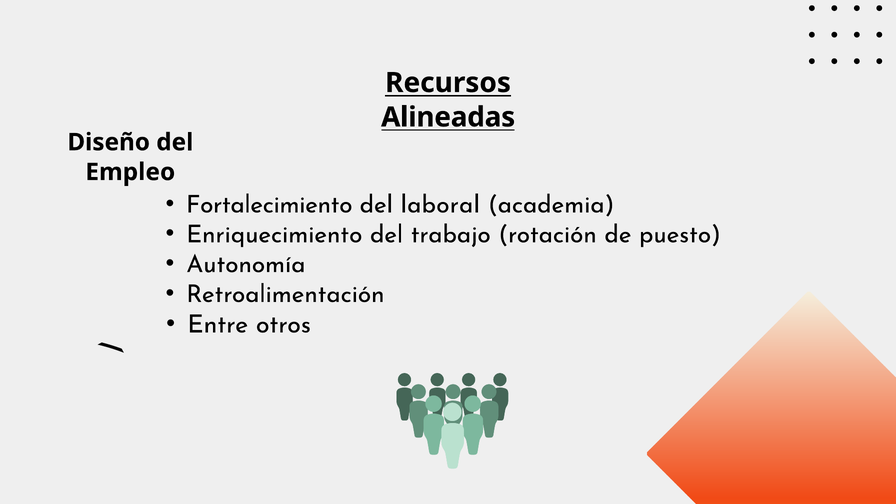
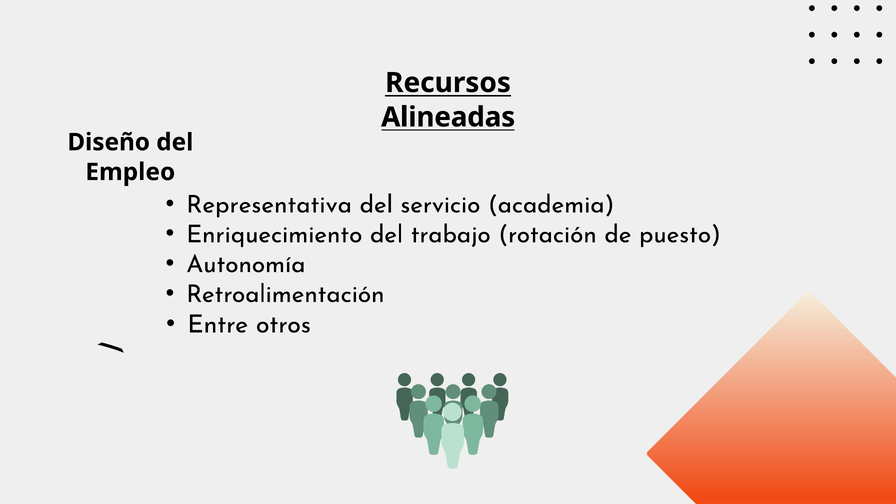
Fortalecimiento: Fortalecimiento -> Representativa
laboral: laboral -> servicio
